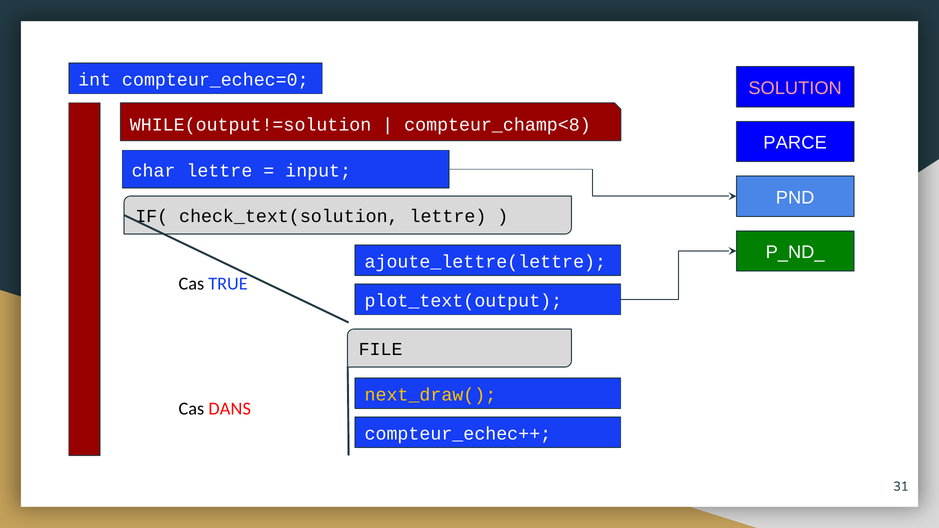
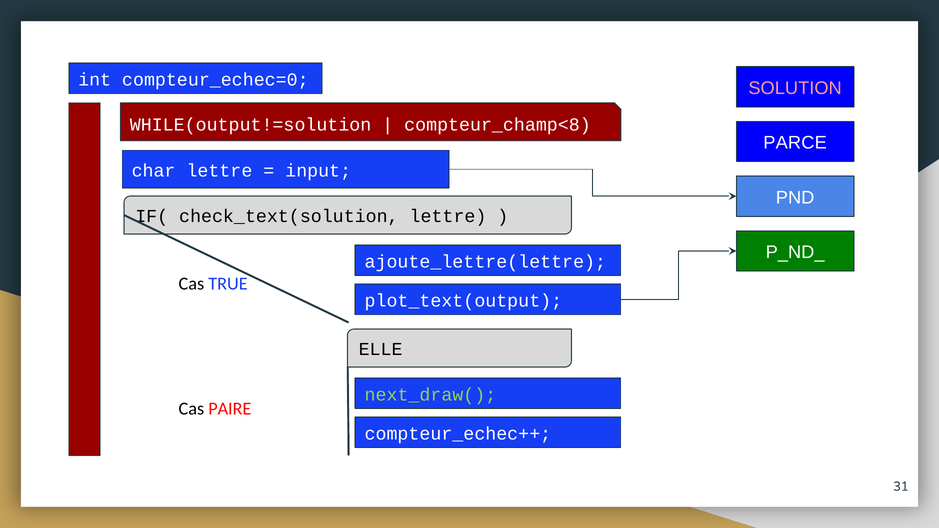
FILE: FILE -> ELLE
next_draw( colour: yellow -> light green
DANS: DANS -> PAIRE
